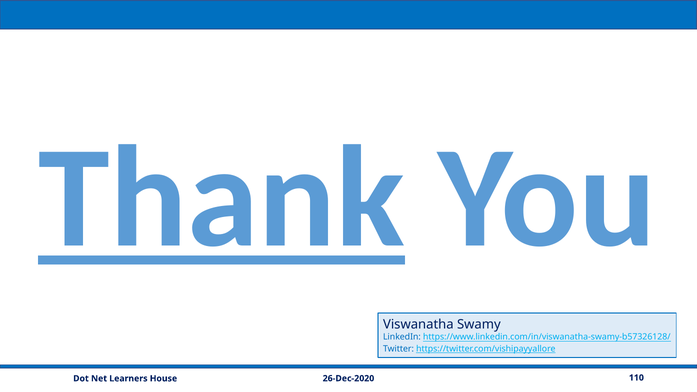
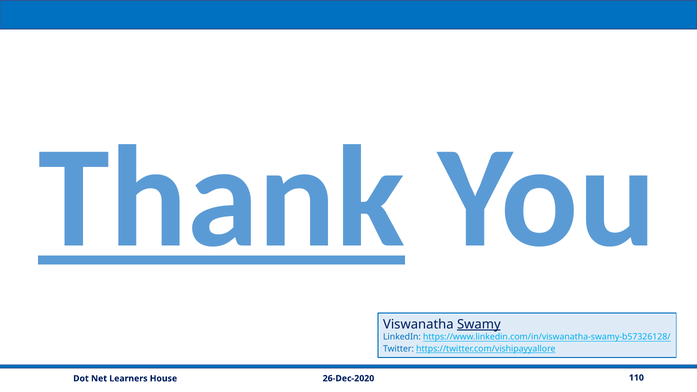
Swamy underline: none -> present
